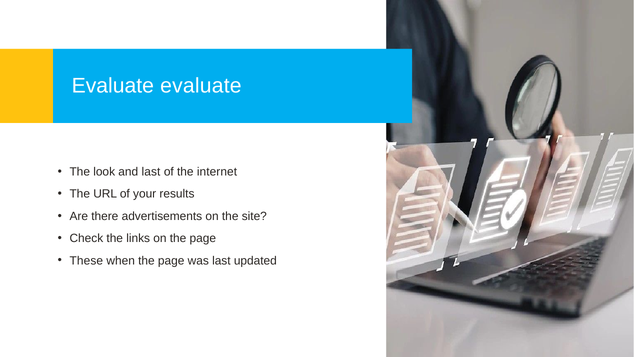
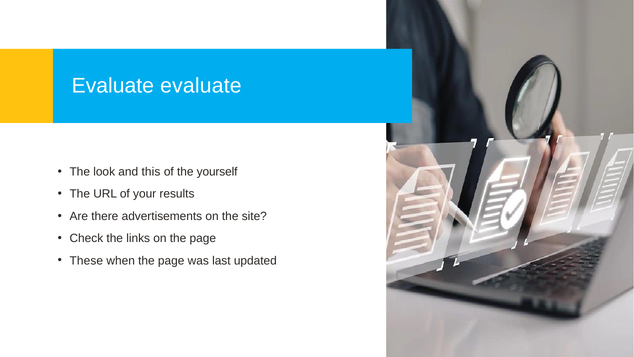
and last: last -> this
internet: internet -> yourself
